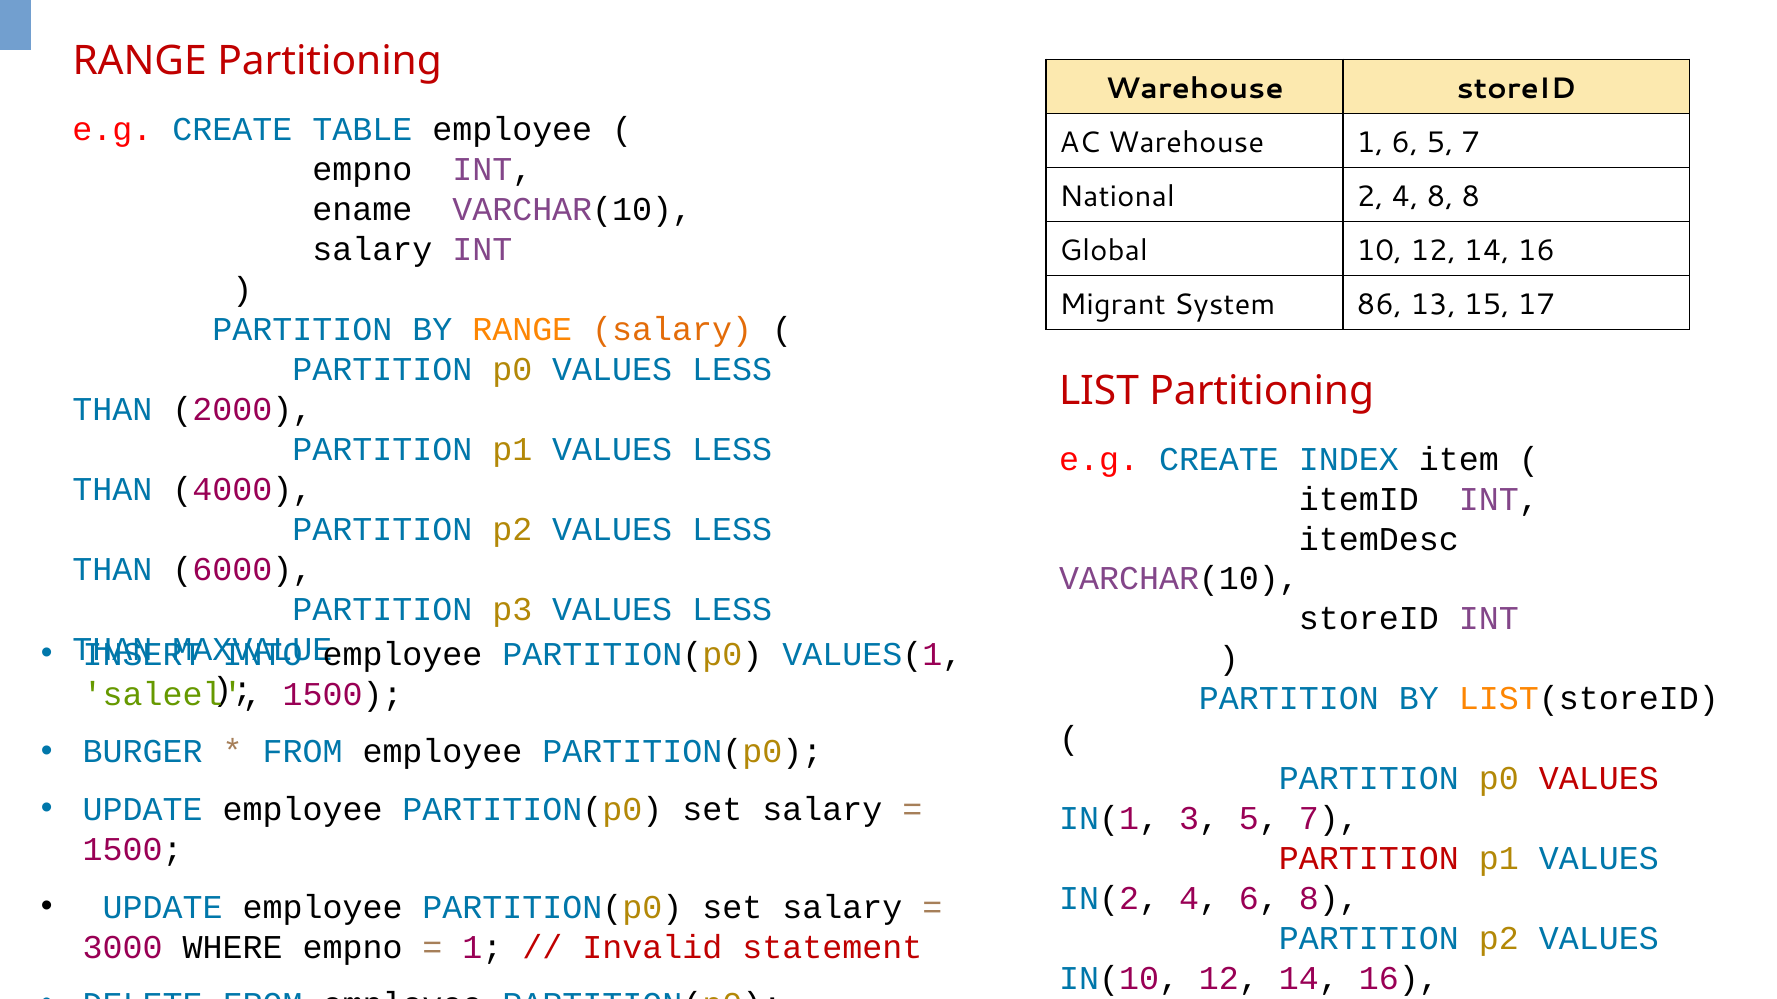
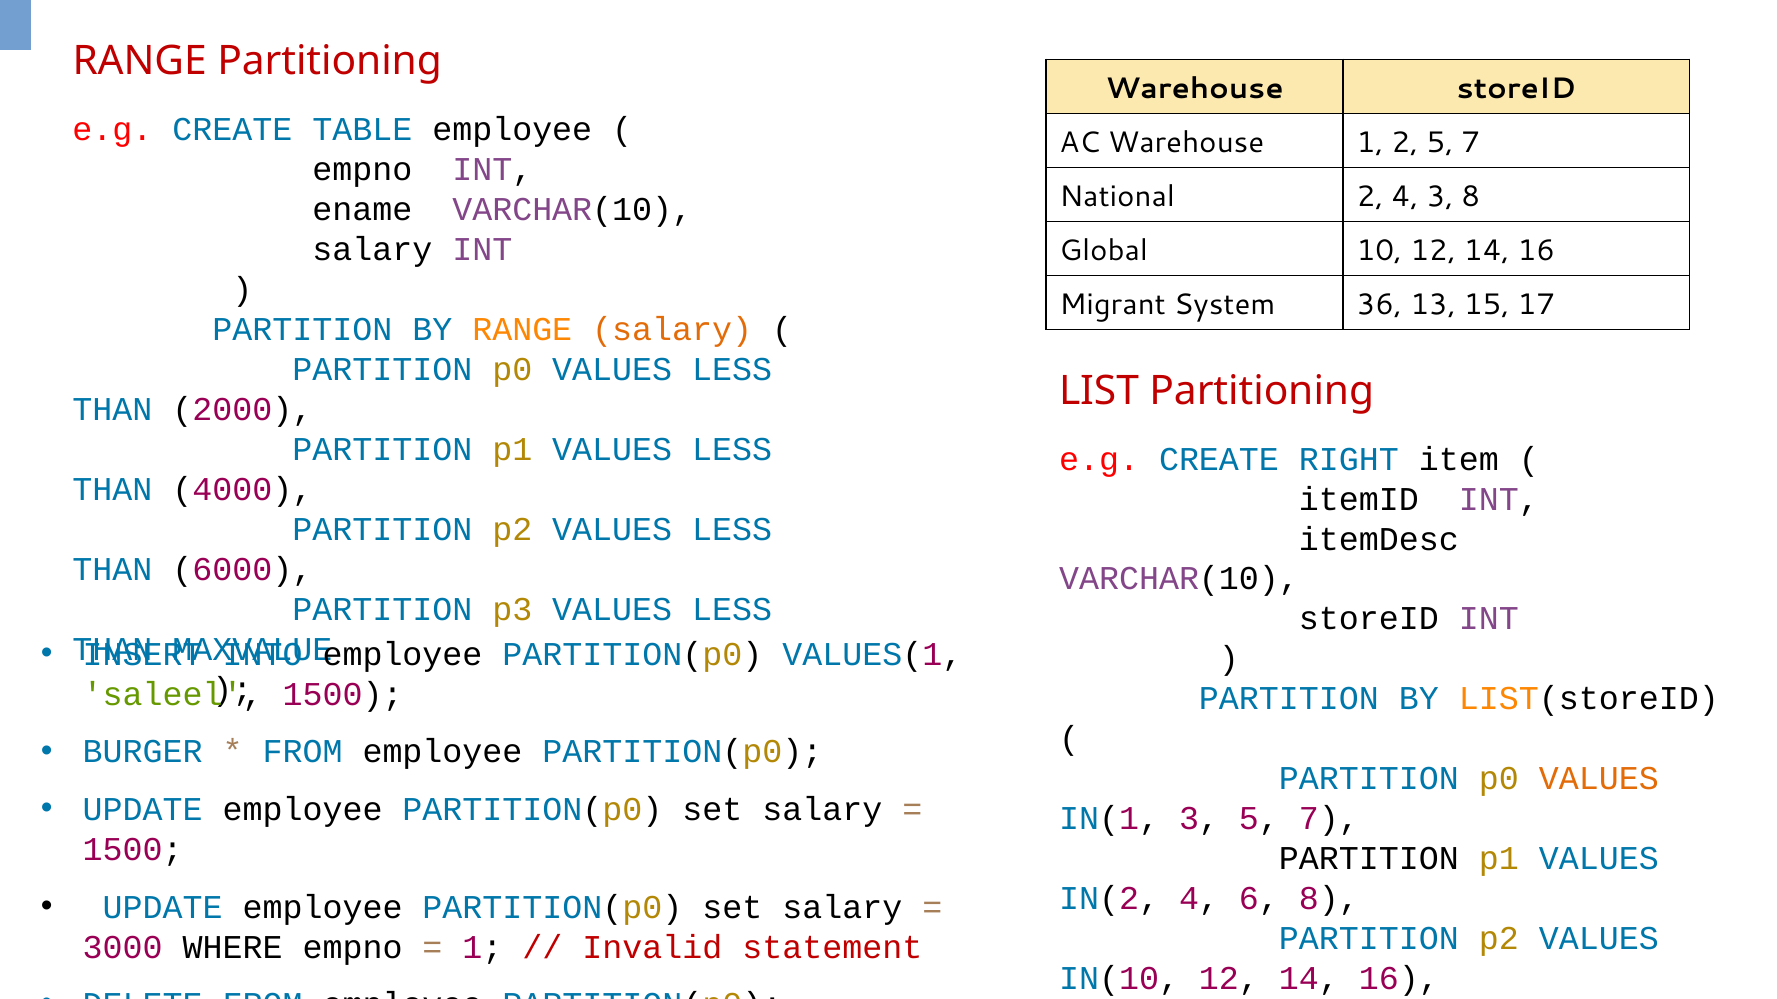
1 6: 6 -> 2
4 8: 8 -> 3
86: 86 -> 36
INDEX: INDEX -> RIGHT
VALUES at (1599, 779) colour: red -> orange
PARTITION at (1369, 859) colour: red -> black
